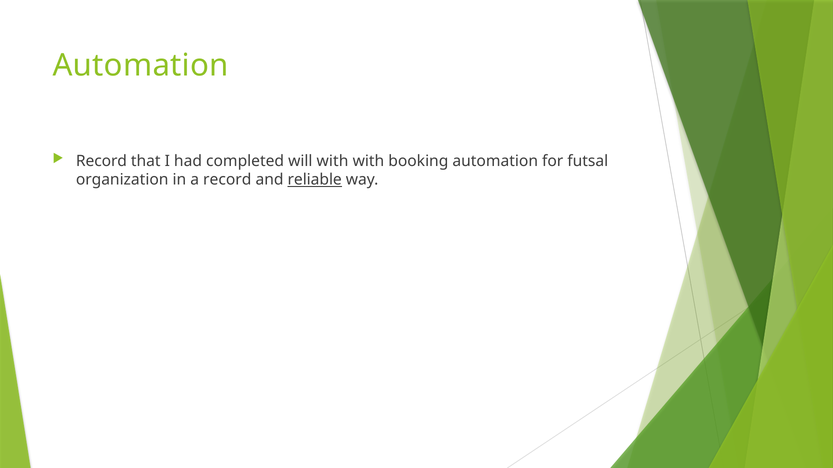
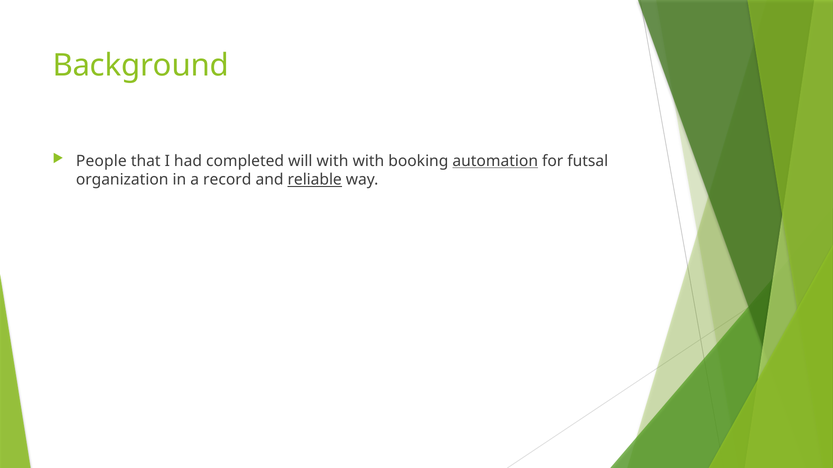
Automation at (141, 66): Automation -> Background
Record at (101, 161): Record -> People
automation at (495, 161) underline: none -> present
